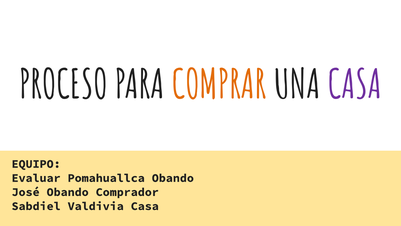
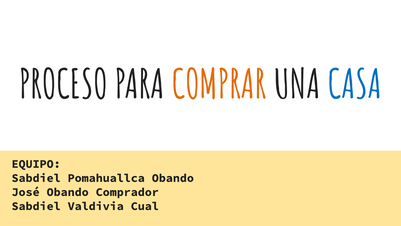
CASA at (355, 85) colour: purple -> blue
Evaluar at (36, 178): Evaluar -> Sabdiel
Valdivia Casa: Casa -> Cual
